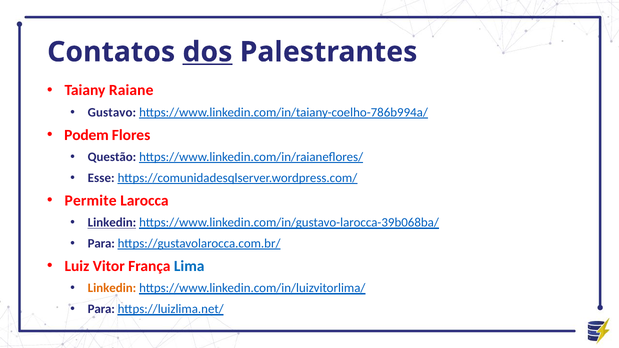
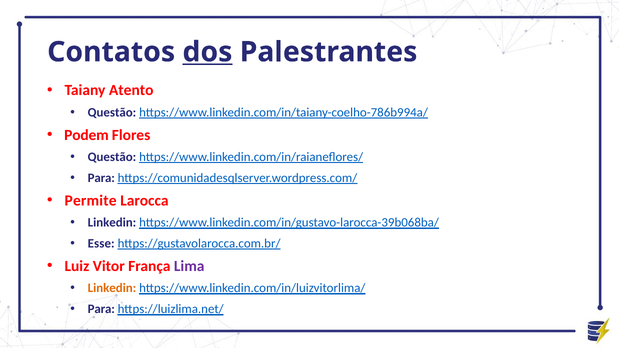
Raiane: Raiane -> Atento
Gustavo at (112, 112): Gustavo -> Questão
Esse at (101, 178): Esse -> Para
Linkedin at (112, 223) underline: present -> none
Para at (101, 244): Para -> Esse
Lima colour: blue -> purple
